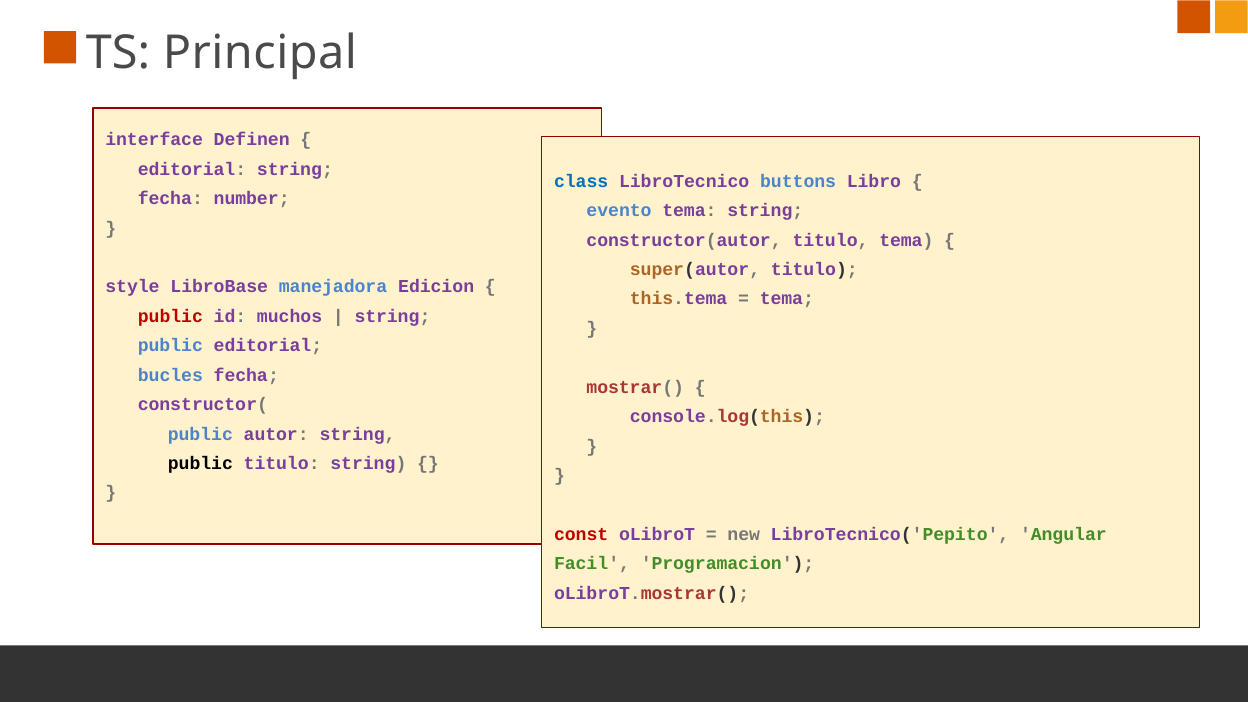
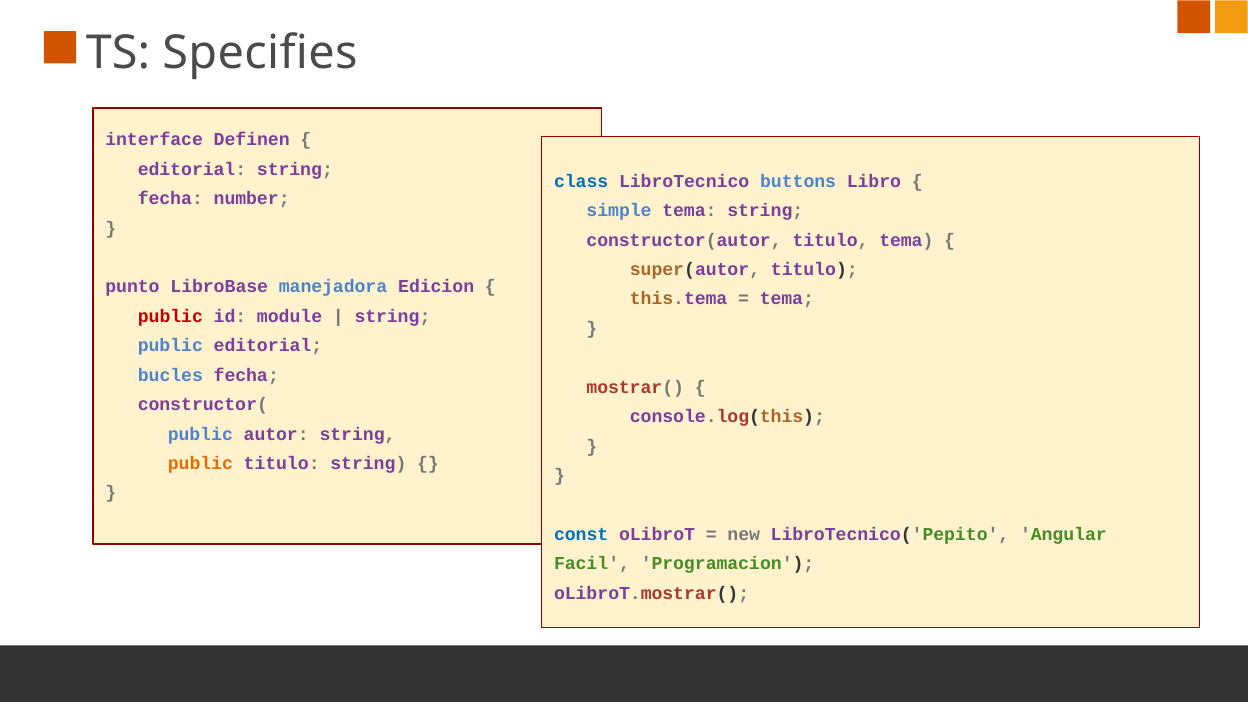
Principal: Principal -> Specifies
evento: evento -> simple
style: style -> punto
muchos: muchos -> module
public at (200, 463) colour: black -> orange
const colour: red -> blue
